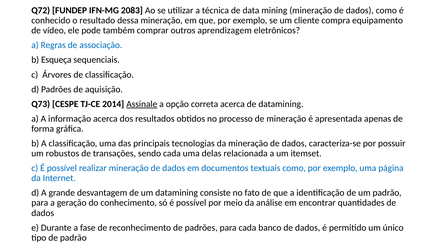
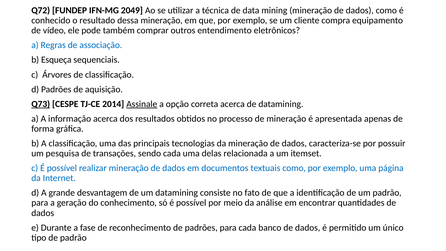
2083: 2083 -> 2049
aprendizagem: aprendizagem -> entendimento
Q73 underline: none -> present
robustos: robustos -> pesquisa
